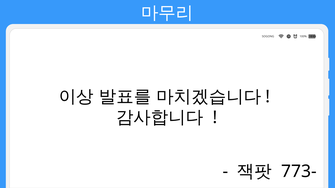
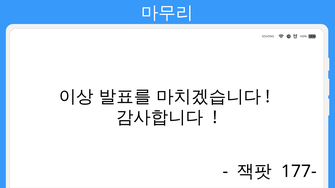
773-: 773- -> 177-
